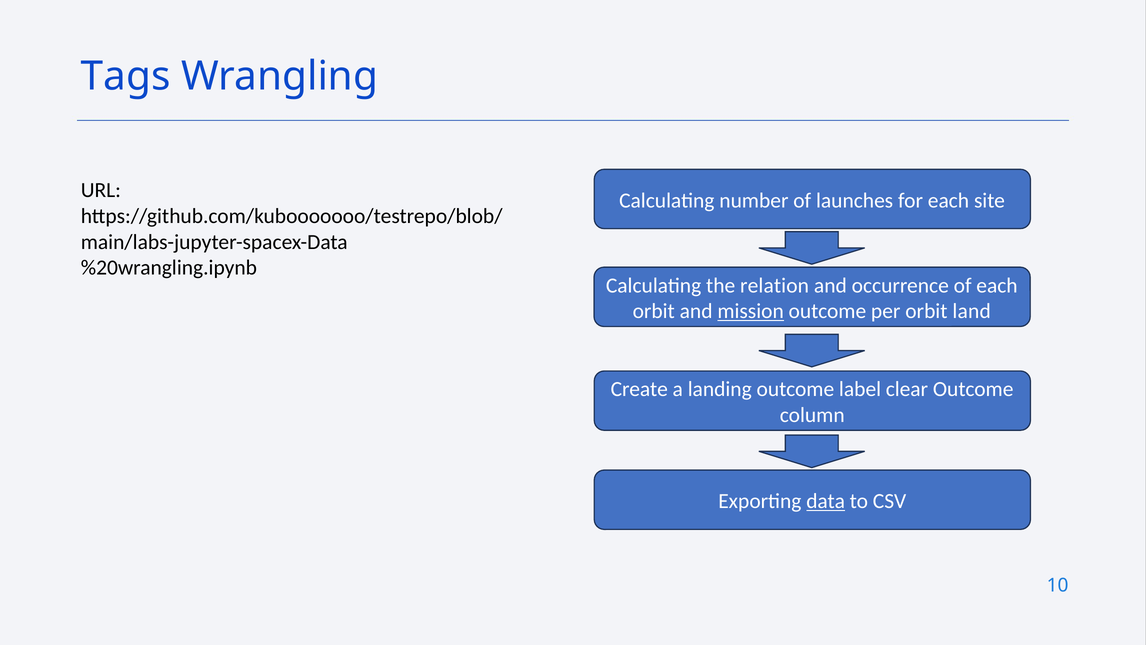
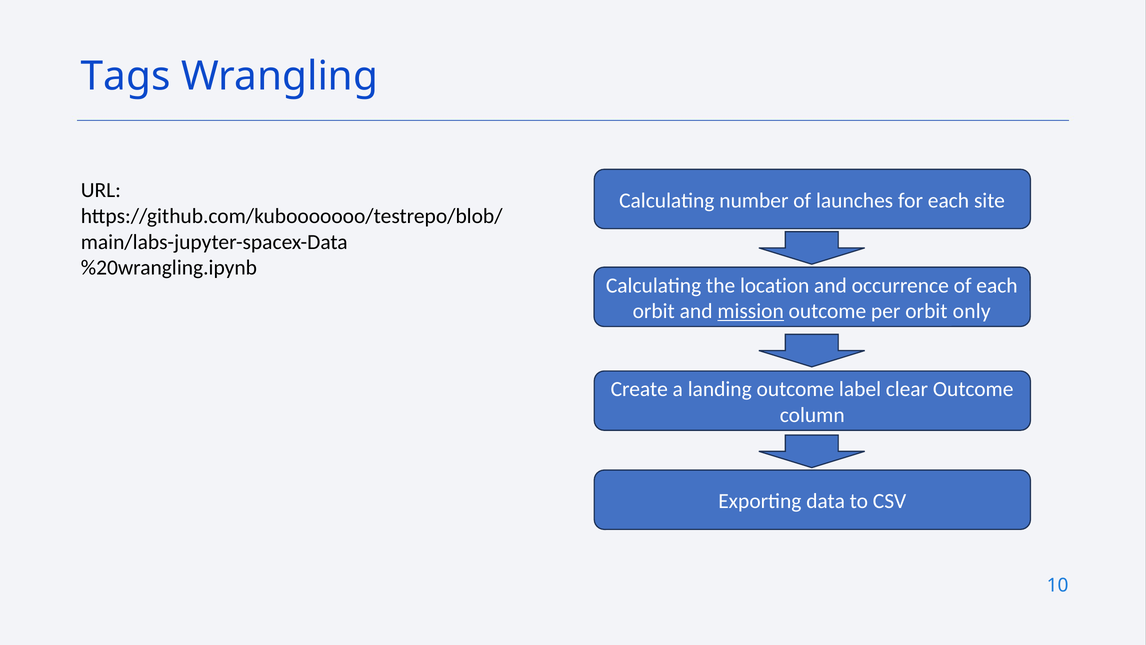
relation: relation -> location
land: land -> only
data underline: present -> none
